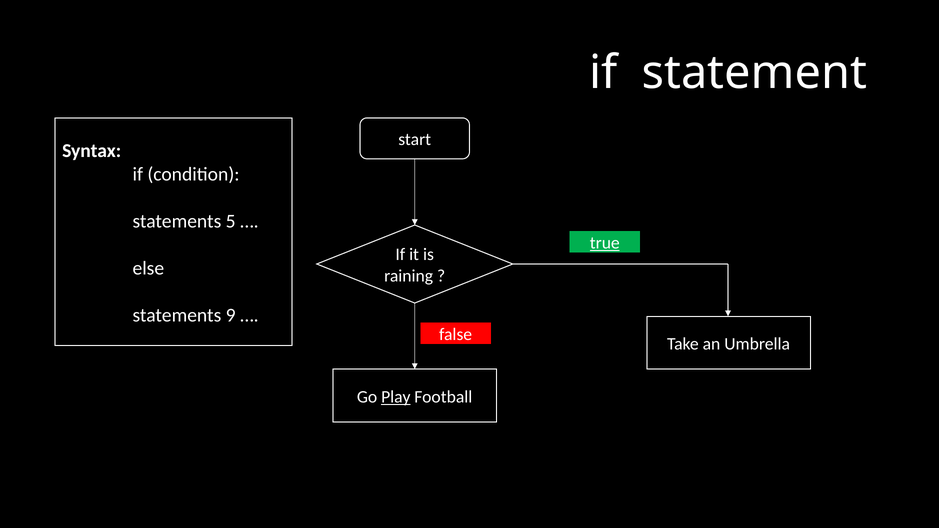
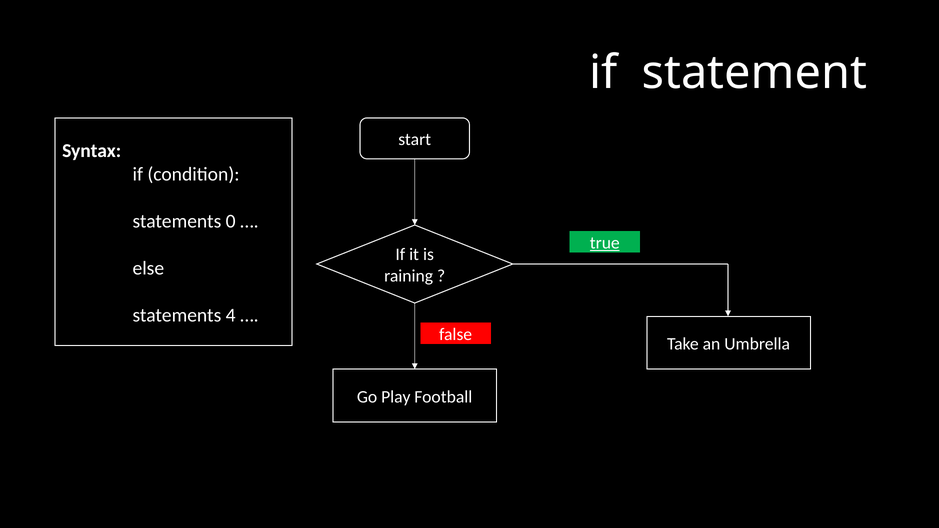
5: 5 -> 0
9: 9 -> 4
Play underline: present -> none
